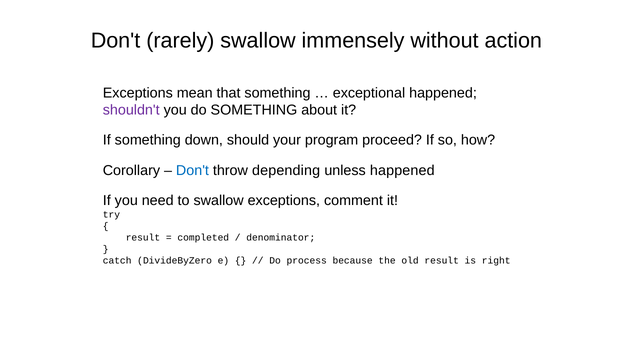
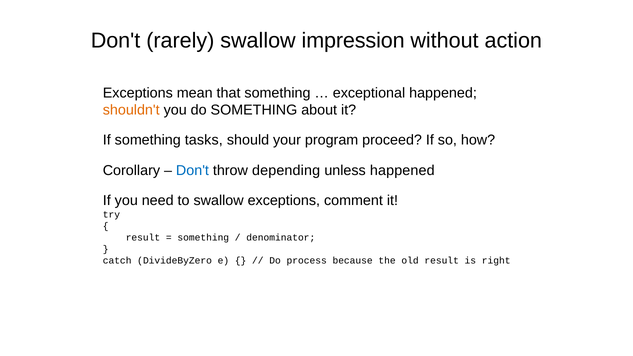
immensely: immensely -> impression
shouldn't colour: purple -> orange
down: down -> tasks
completed at (203, 237): completed -> something
